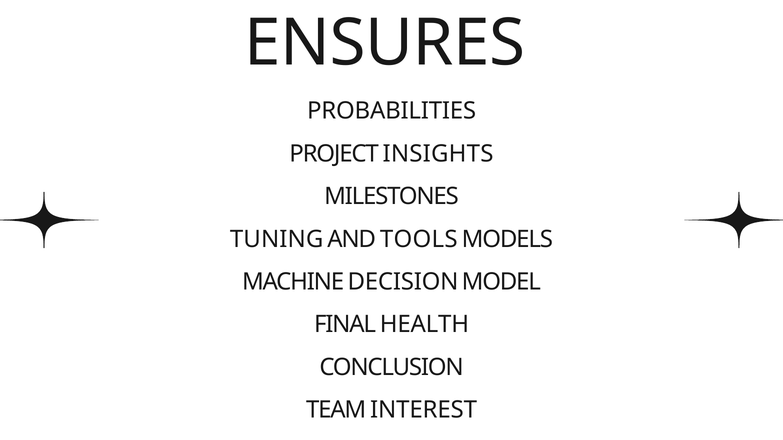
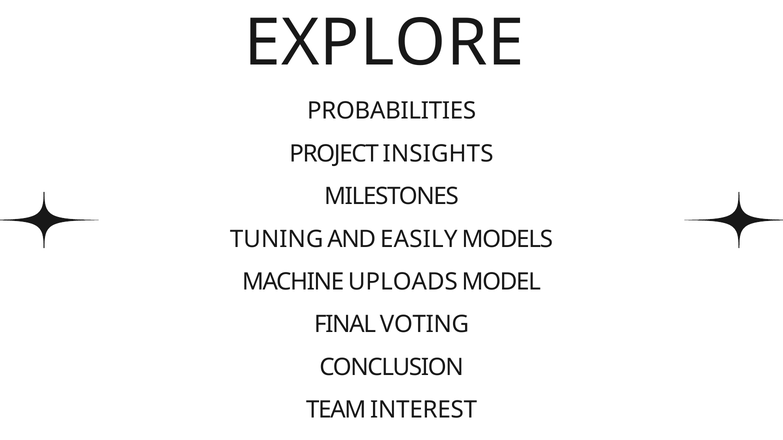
ENSURES: ENSURES -> EXPLORE
TOOLS: TOOLS -> EASILY
DECISION: DECISION -> UPLOADS
HEALTH: HEALTH -> VOTING
